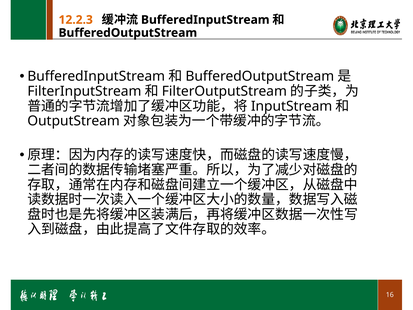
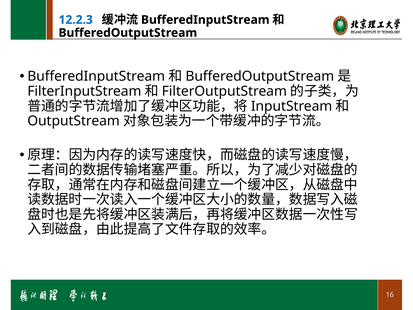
12.2.3 colour: orange -> blue
